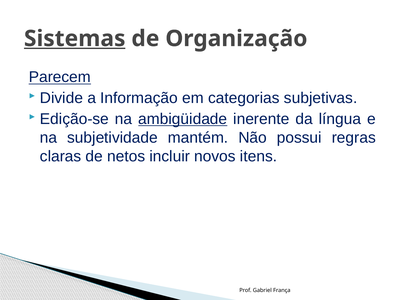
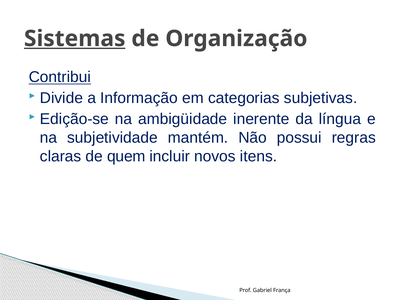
Parecem: Parecem -> Contribui
ambigüidade underline: present -> none
netos: netos -> quem
